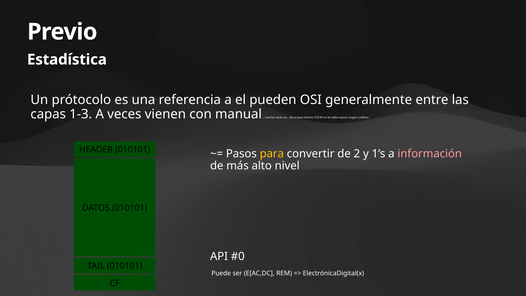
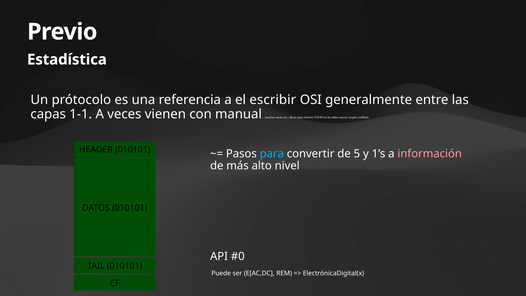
pueden: pueden -> escribir
1-3: 1-3 -> 1-1
para colour: yellow -> light blue
2: 2 -> 5
